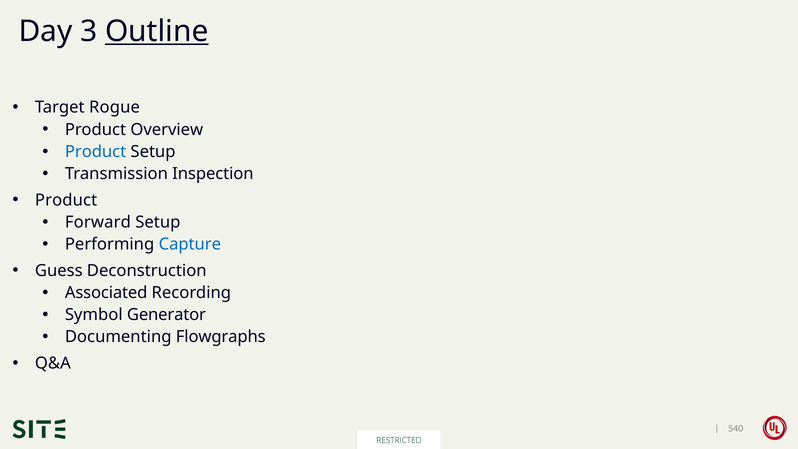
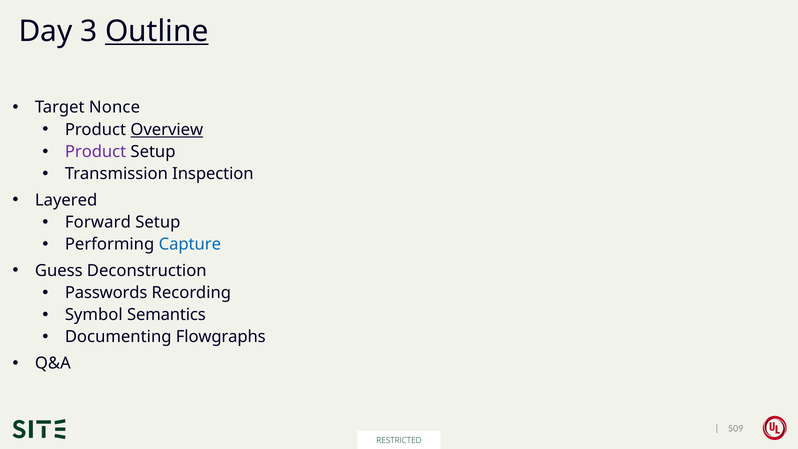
Rogue: Rogue -> Nonce
Overview underline: none -> present
Product at (96, 152) colour: blue -> purple
Product at (66, 200): Product -> Layered
Associated: Associated -> Passwords
Generator: Generator -> Semantics
540: 540 -> 509
